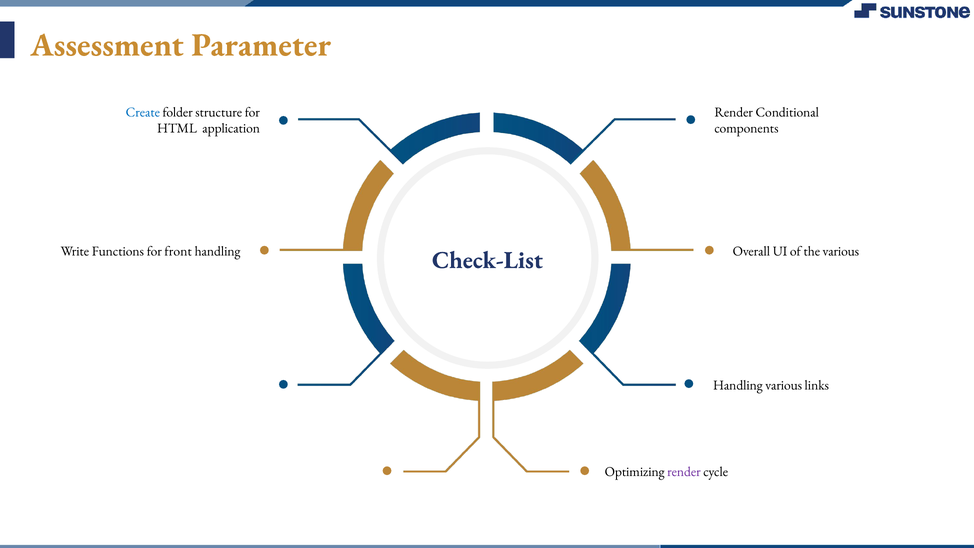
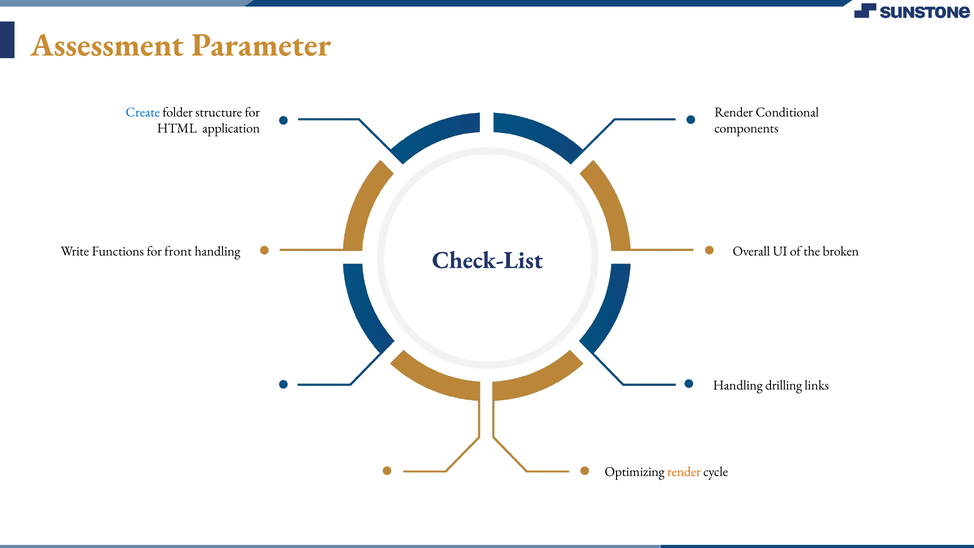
the various: various -> broken
Handling various: various -> drilling
render at (684, 472) colour: purple -> orange
